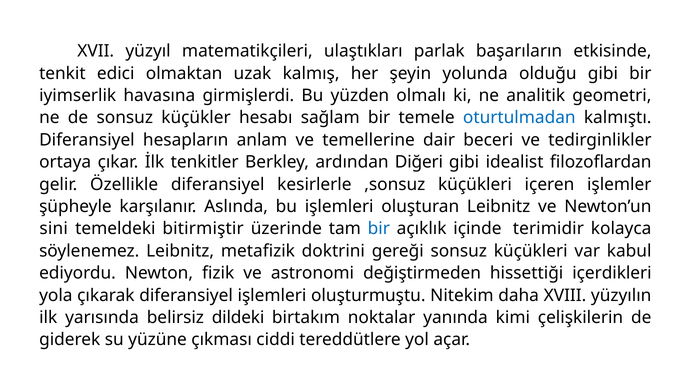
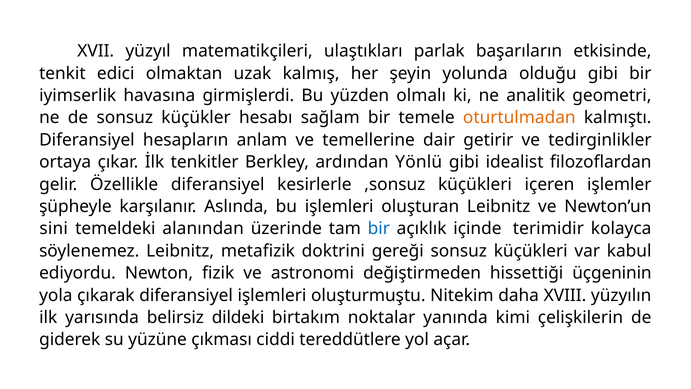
oturtulmadan colour: blue -> orange
beceri: beceri -> getirir
Diğeri: Diğeri -> Yönlü
bitirmiştir: bitirmiştir -> alanından
içerdikleri: içerdikleri -> üçgeninin
